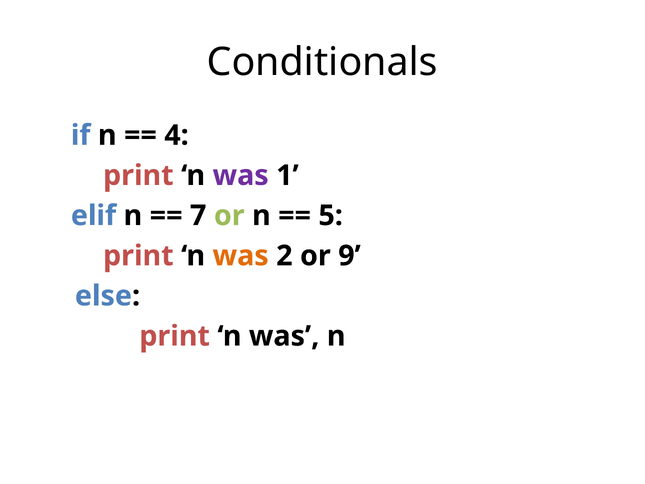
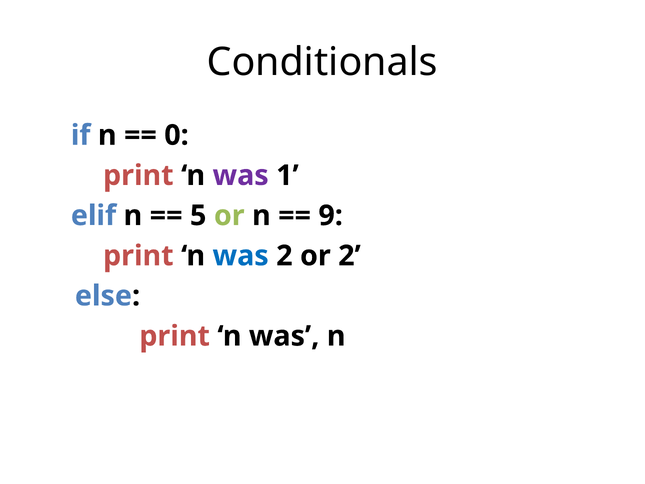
4: 4 -> 0
7: 7 -> 5
5: 5 -> 9
was at (241, 256) colour: orange -> blue
or 9: 9 -> 2
